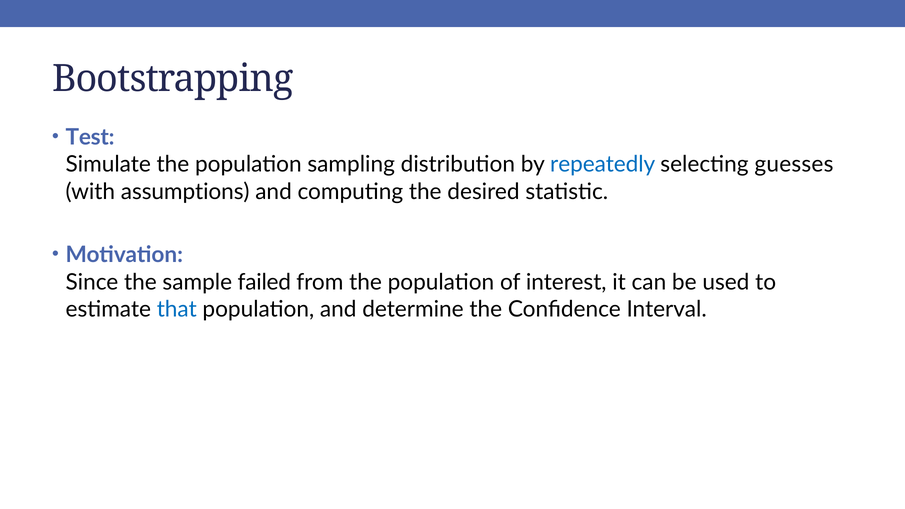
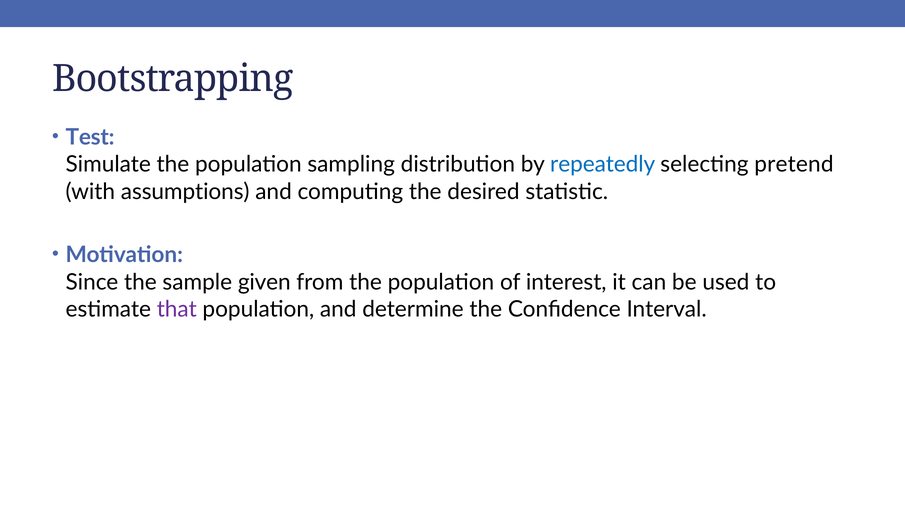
guesses: guesses -> pretend
failed: failed -> given
that colour: blue -> purple
